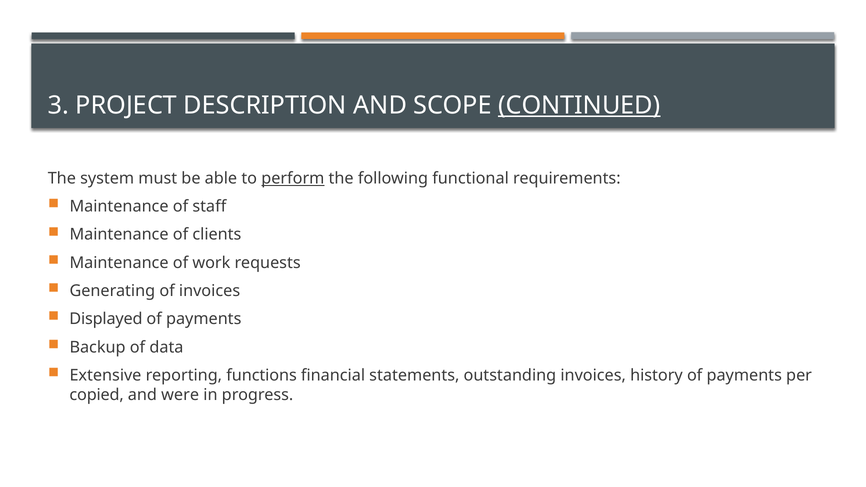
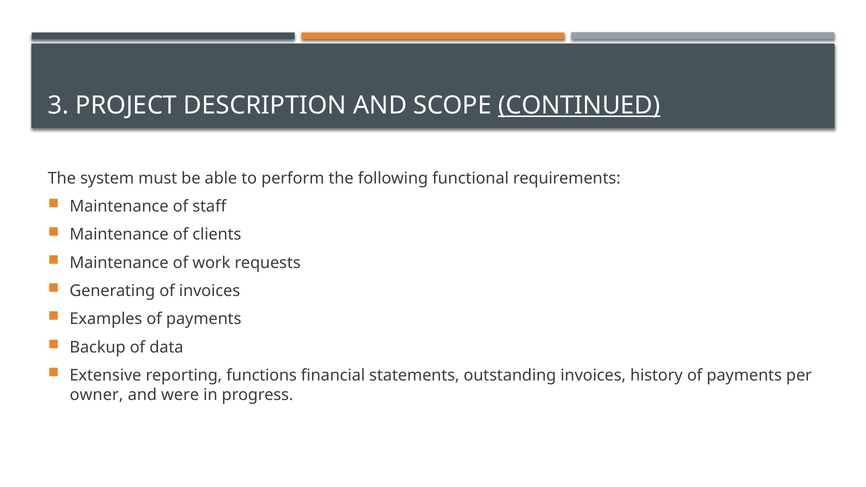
perform underline: present -> none
Displayed: Displayed -> Examples
copied: copied -> owner
